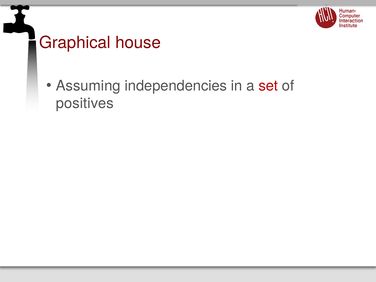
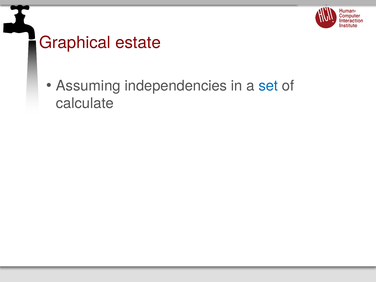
house: house -> estate
set colour: red -> blue
positives: positives -> calculate
